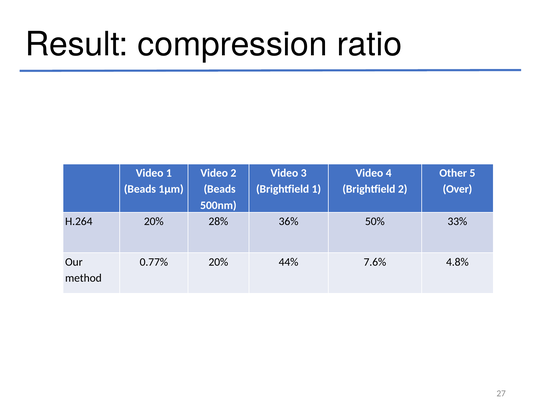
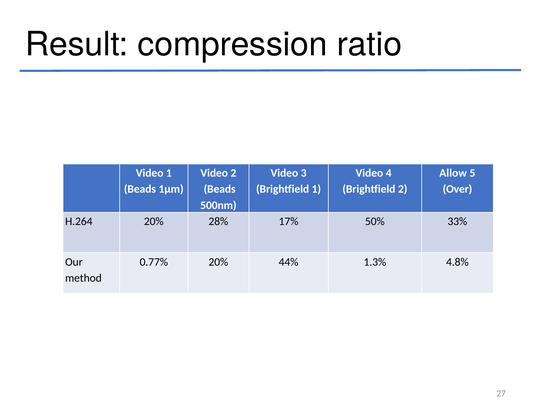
Other: Other -> Allow
36%: 36% -> 17%
7.6%: 7.6% -> 1.3%
